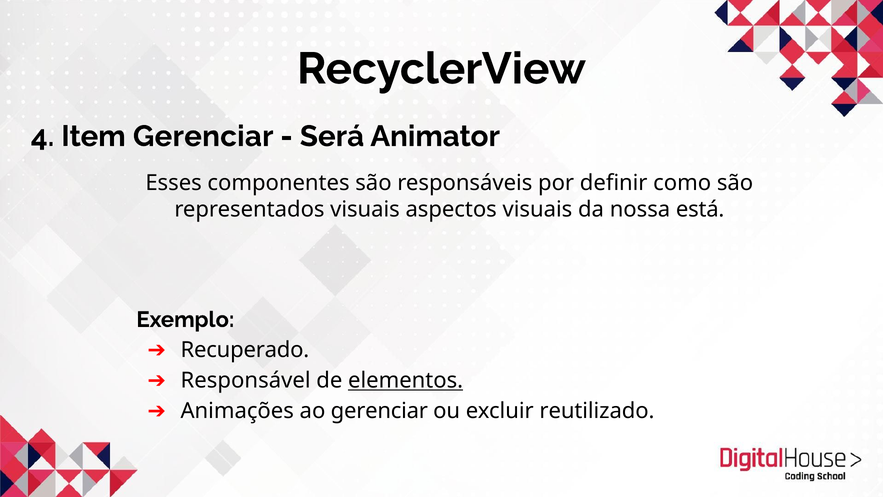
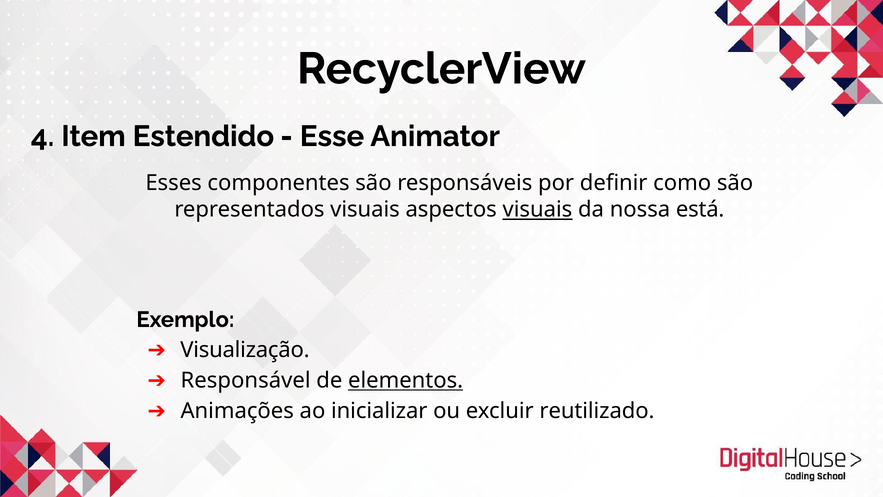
Item Gerenciar: Gerenciar -> Estendido
Será: Será -> Esse
visuais at (537, 210) underline: none -> present
Recuperado: Recuperado -> Visualização
ao gerenciar: gerenciar -> inicializar
